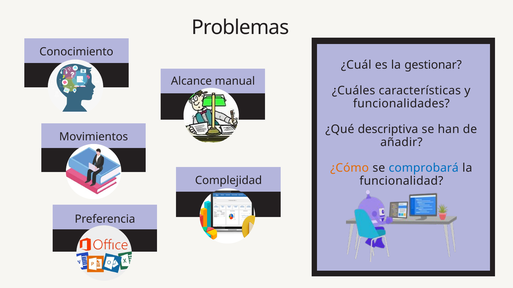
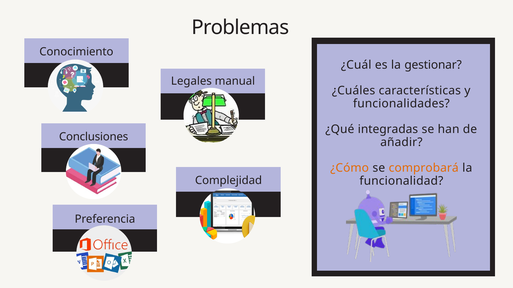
Alcance: Alcance -> Legales
descriptiva: descriptiva -> integradas
Movimientos: Movimientos -> Conclusiones
comprobará colour: blue -> orange
